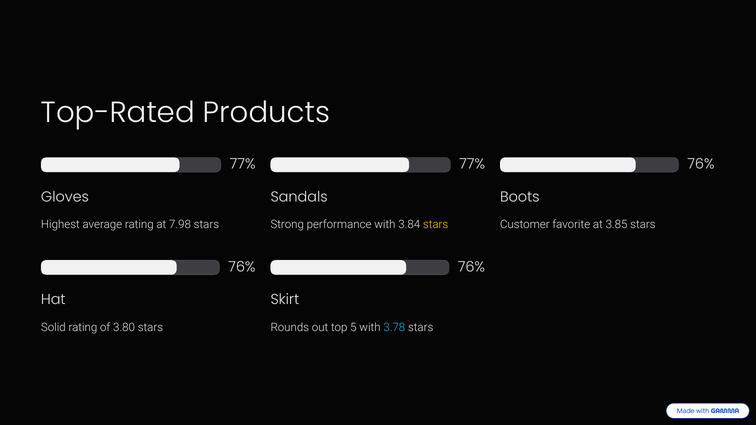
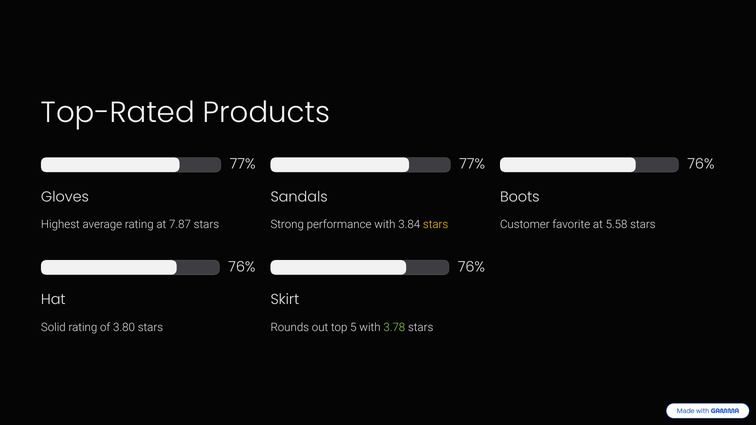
7.98: 7.98 -> 7.87
3.85: 3.85 -> 5.58
3.78 colour: light blue -> light green
